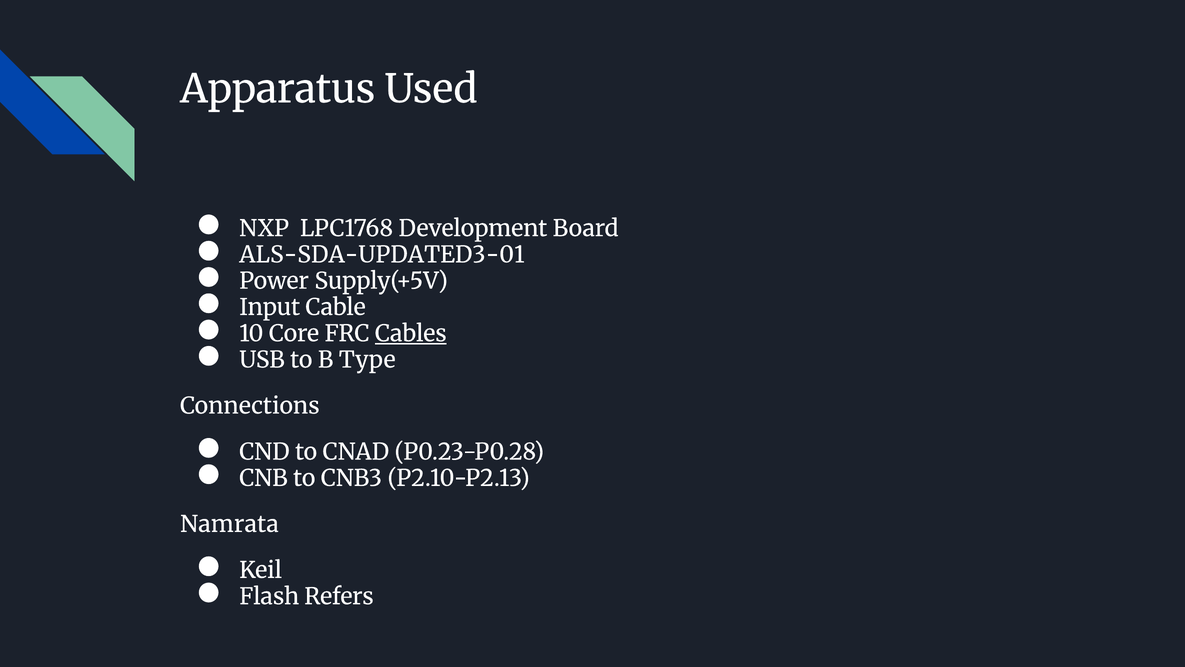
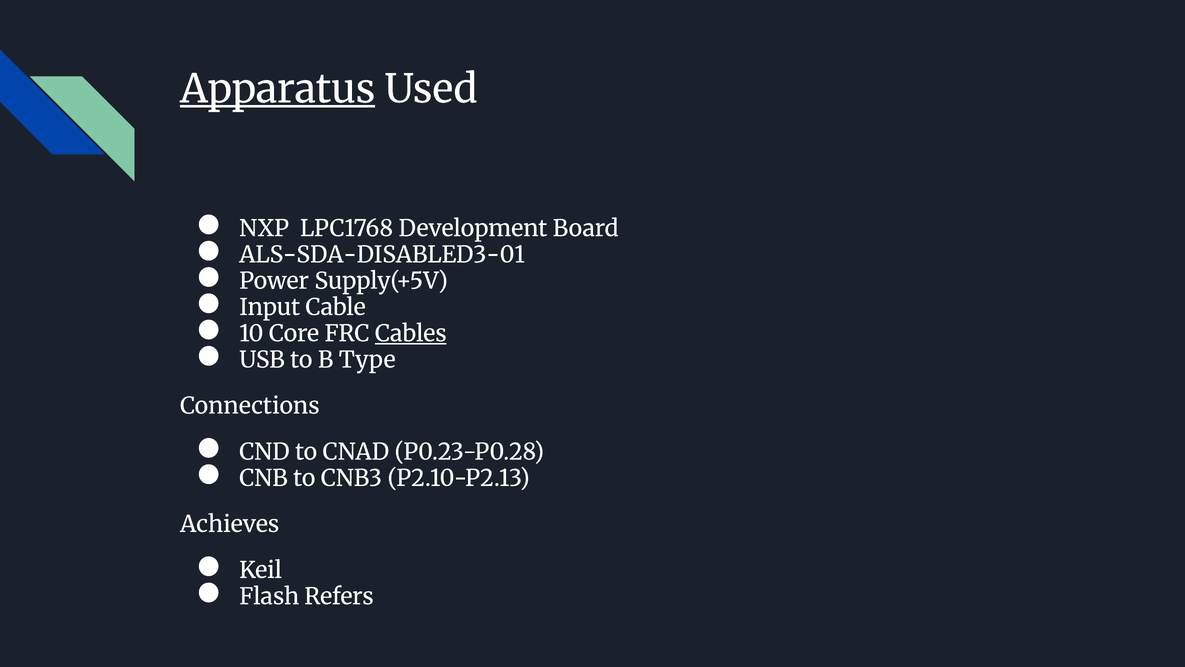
Apparatus underline: none -> present
ALS-SDA-UPDATED3-01: ALS-SDA-UPDATED3-01 -> ALS-SDA-DISABLED3-01
Namrata: Namrata -> Achieves
